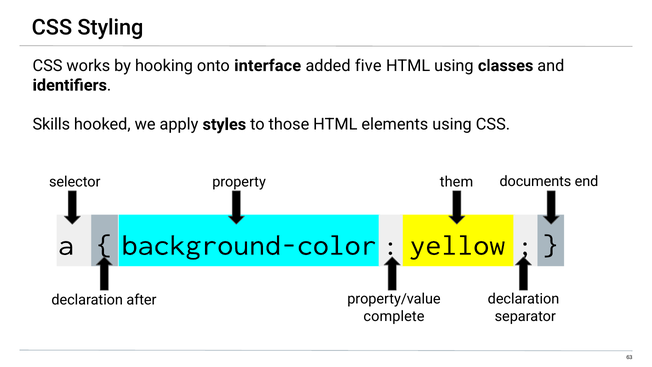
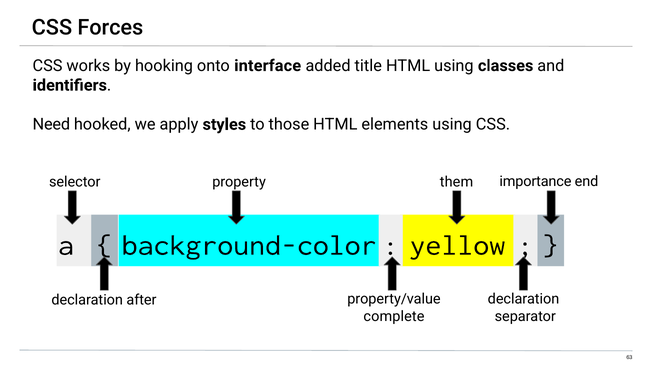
Styling: Styling -> Forces
five: five -> title
Skills: Skills -> Need
documents: documents -> importance
